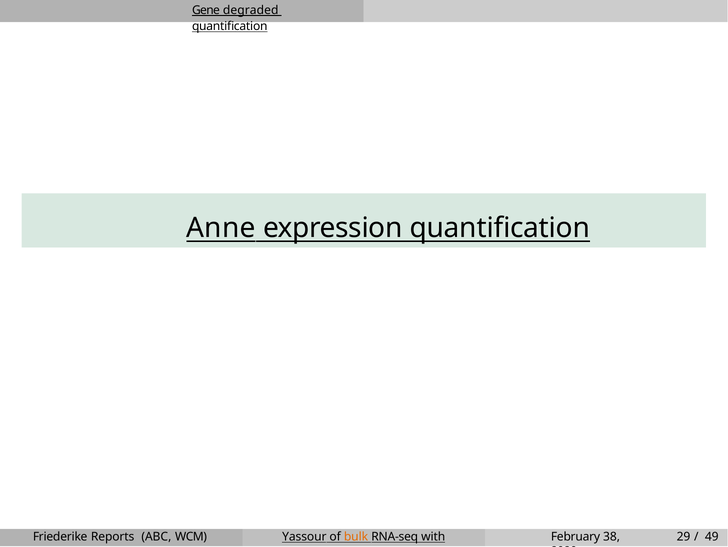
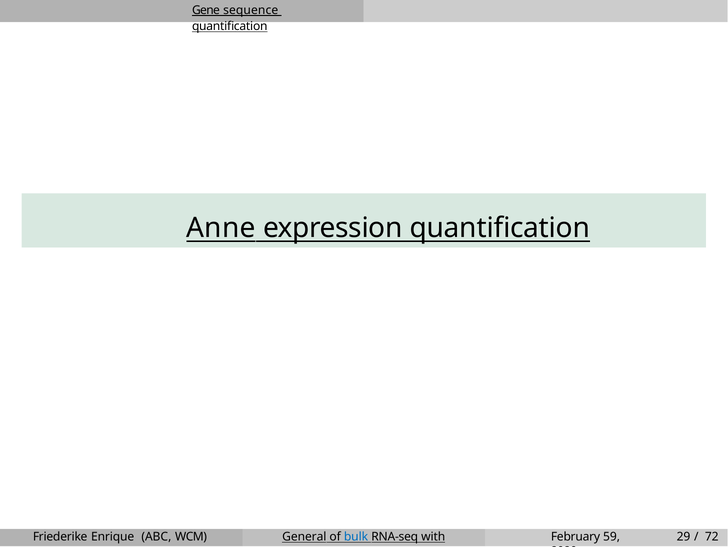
degraded: degraded -> sequence
Reports: Reports -> Enrique
Yassour: Yassour -> General
bulk colour: orange -> blue
38: 38 -> 59
49: 49 -> 72
